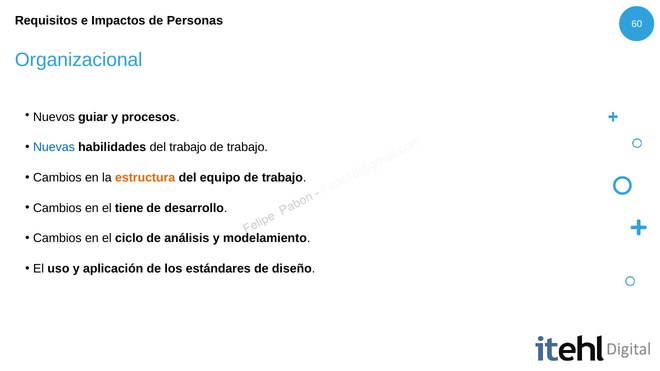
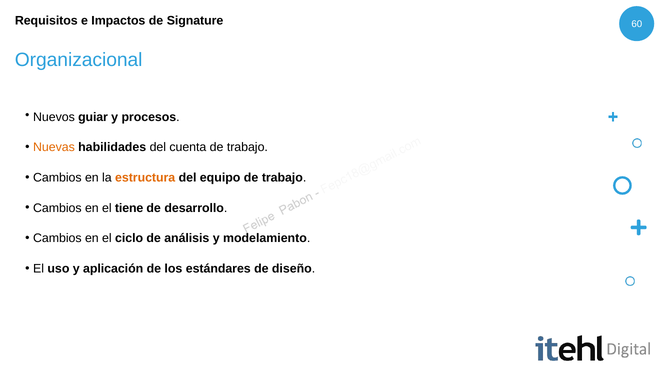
Personas: Personas -> Signature
Nuevas colour: blue -> orange
del trabajo: trabajo -> cuenta
